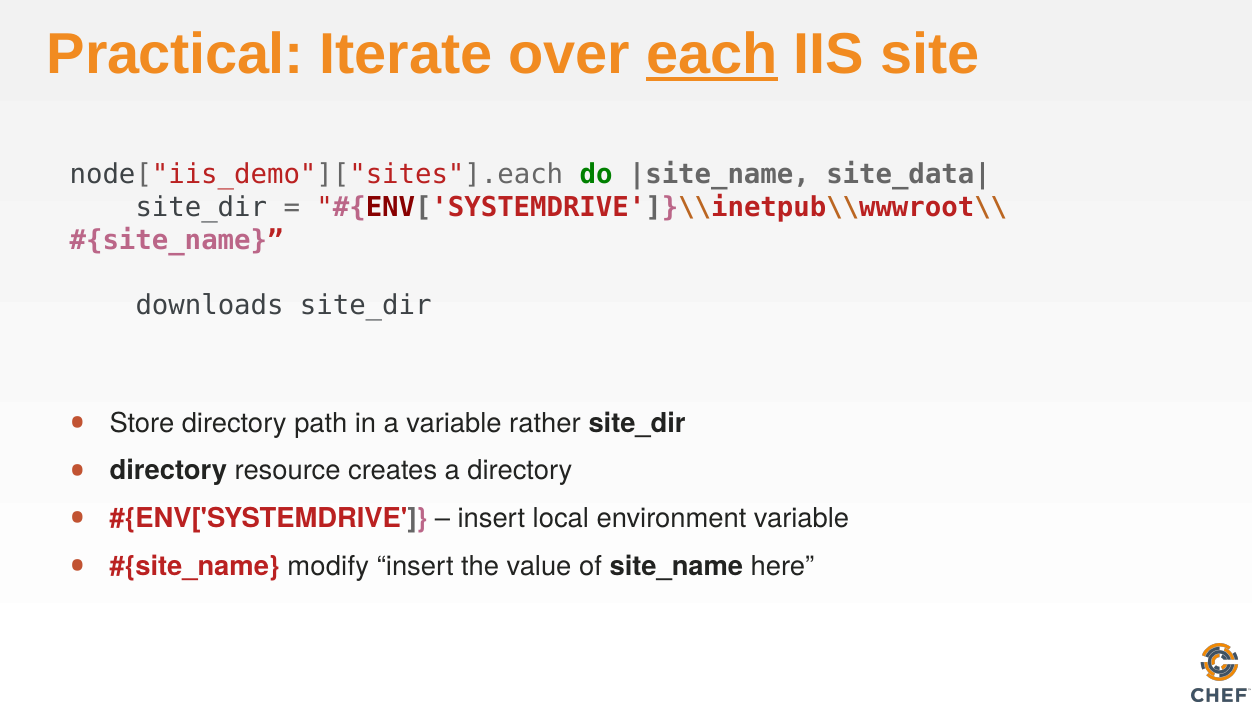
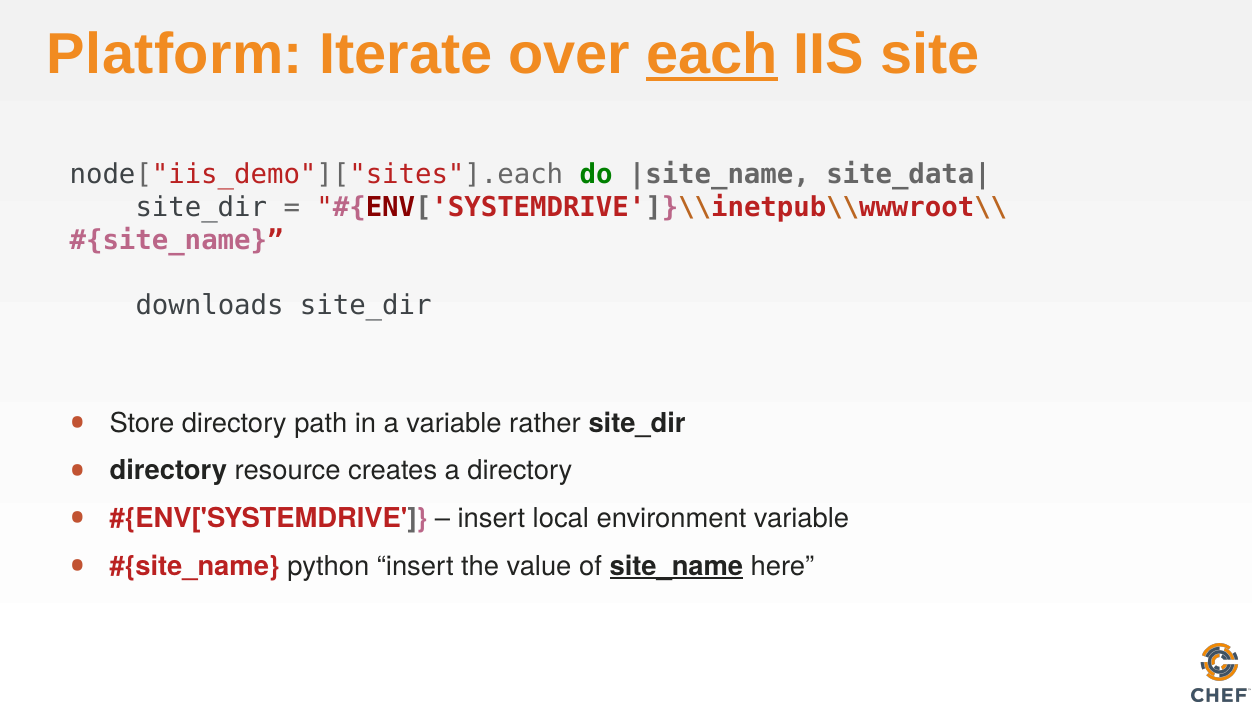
Practical: Practical -> Platform
modify: modify -> python
site_name underline: none -> present
